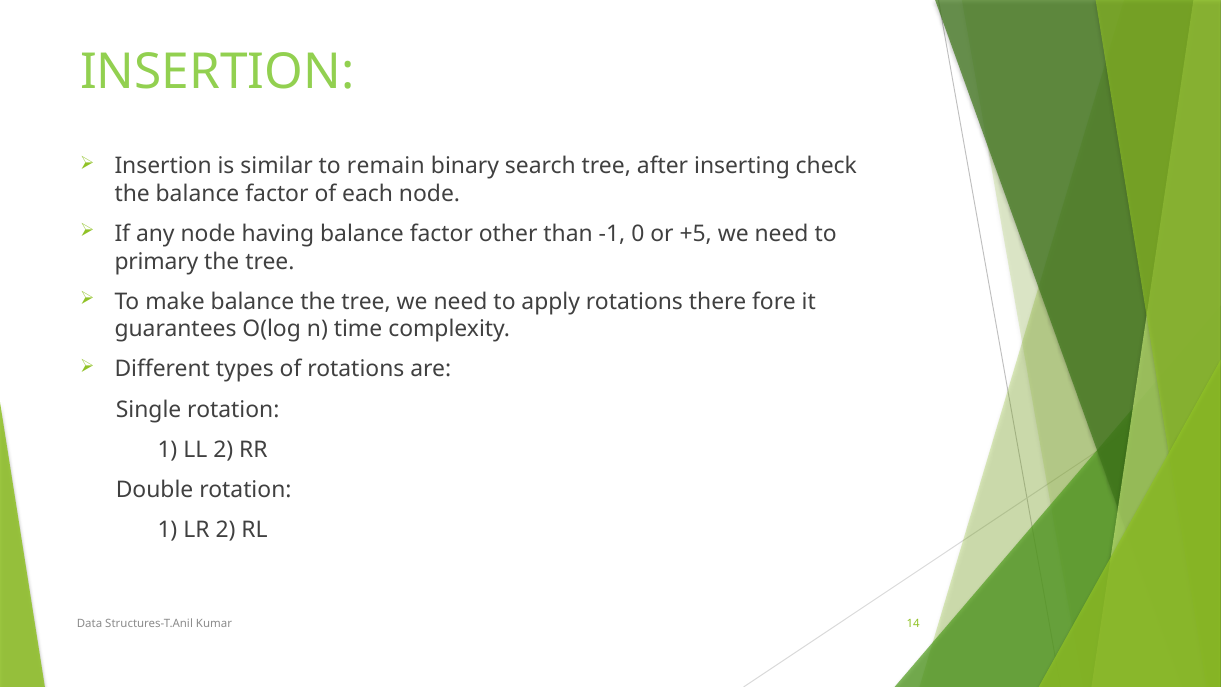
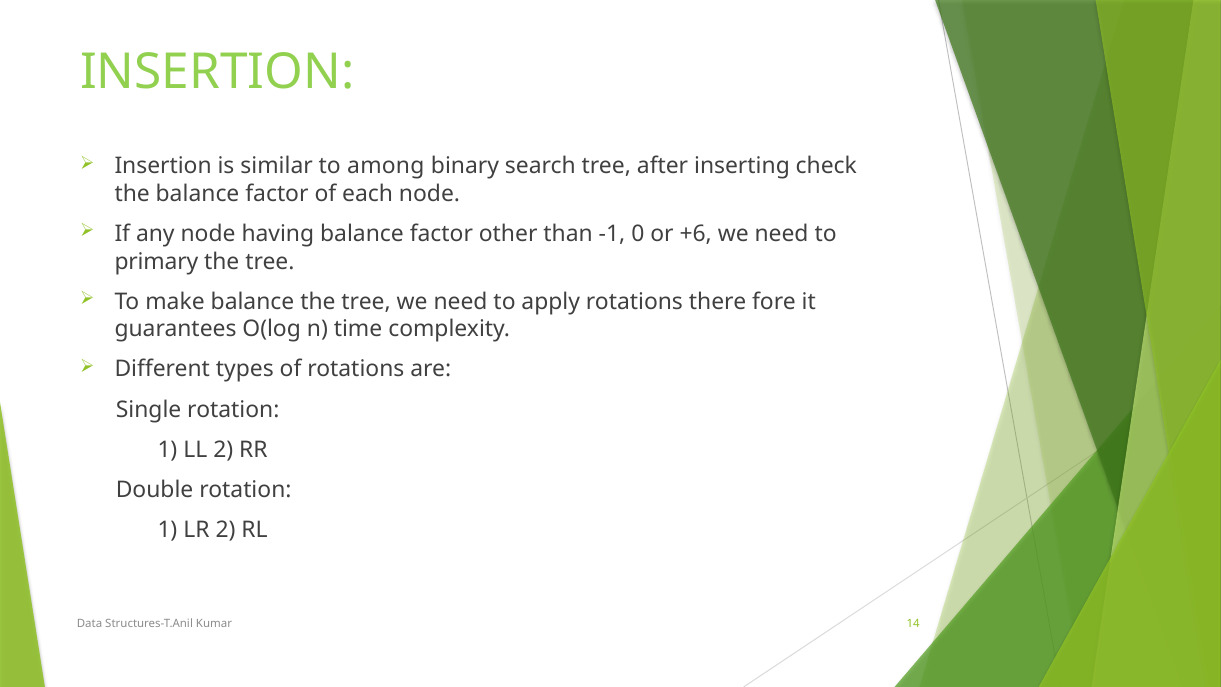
remain: remain -> among
+5: +5 -> +6
